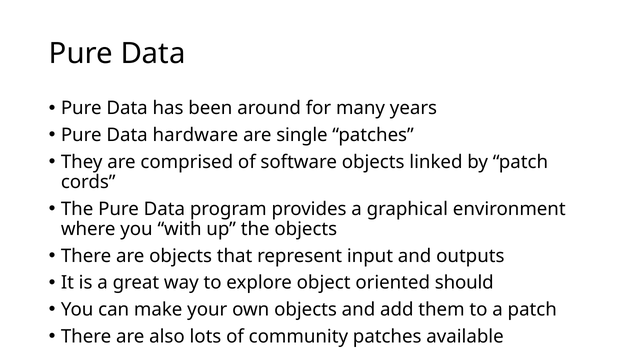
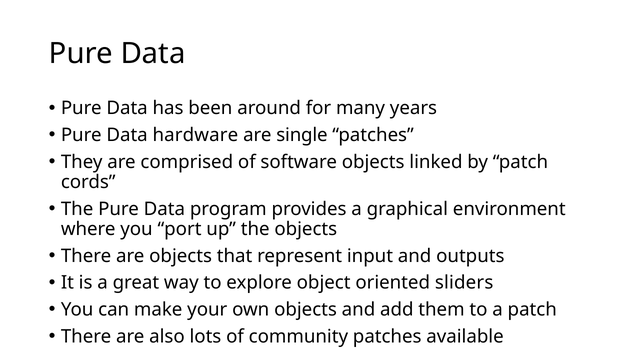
with: with -> port
should: should -> sliders
